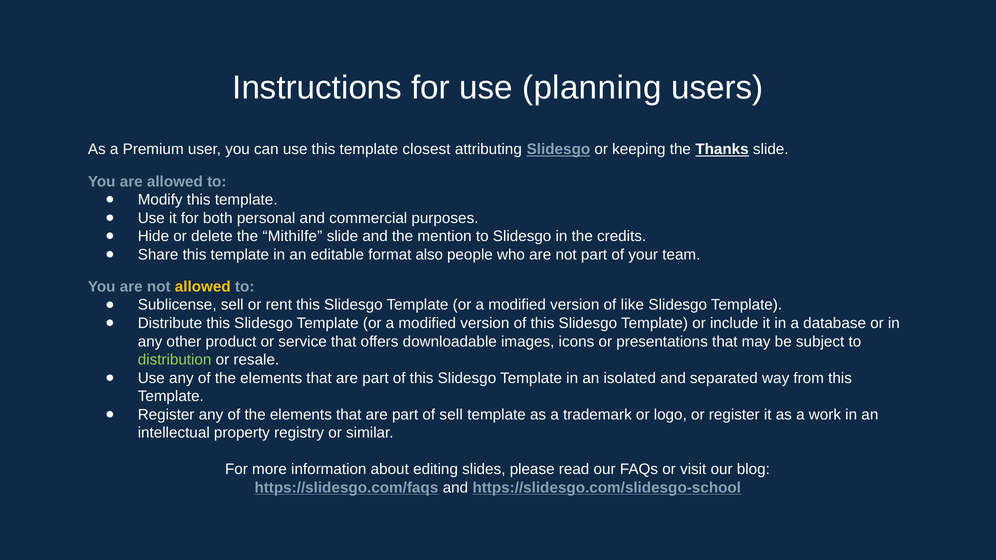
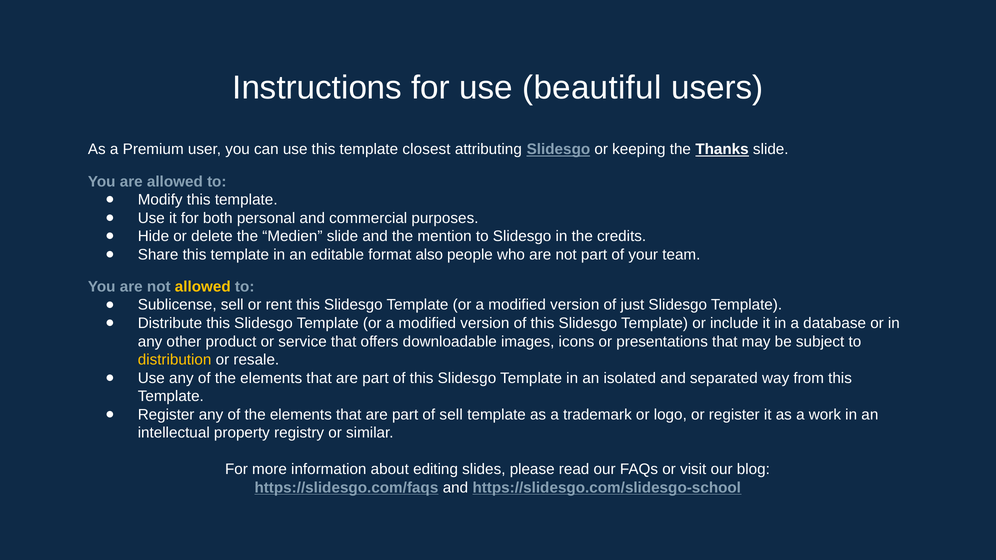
planning: planning -> beautiful
Mithilfe: Mithilfe -> Medien
like: like -> just
distribution colour: light green -> yellow
